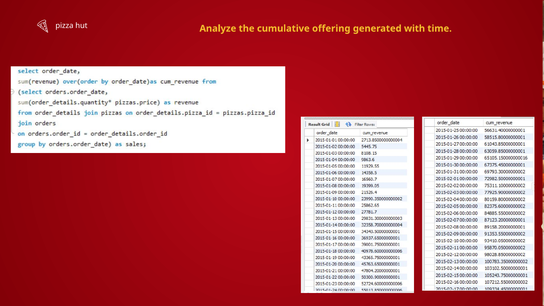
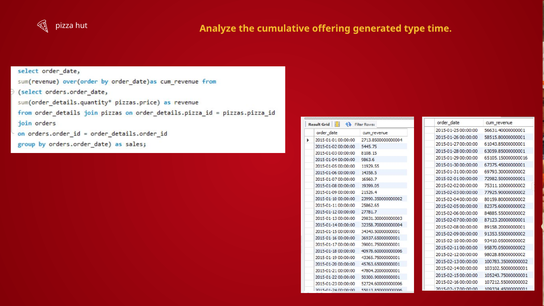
with: with -> type
